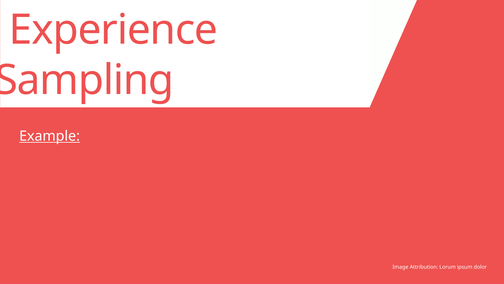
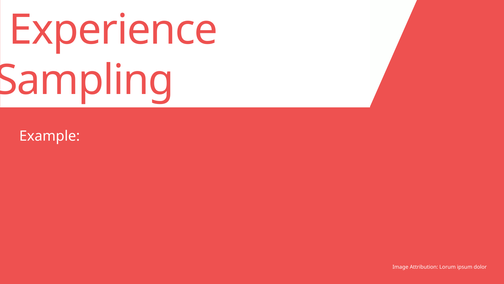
Example underline: present -> none
